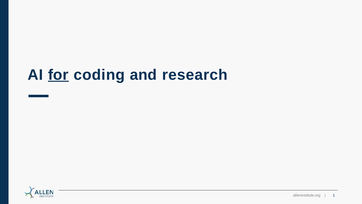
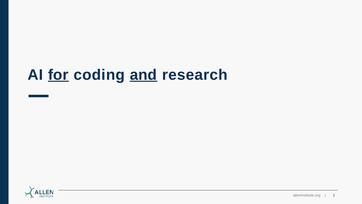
and underline: none -> present
